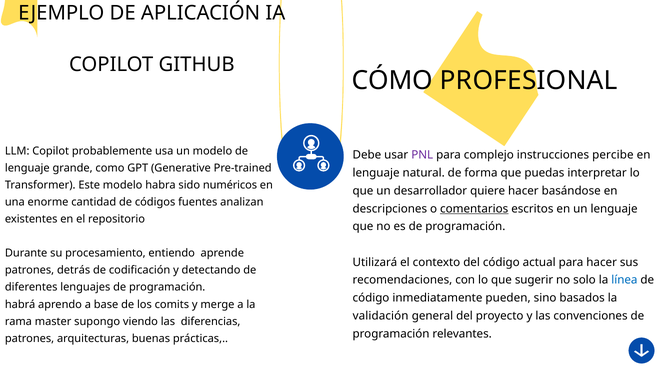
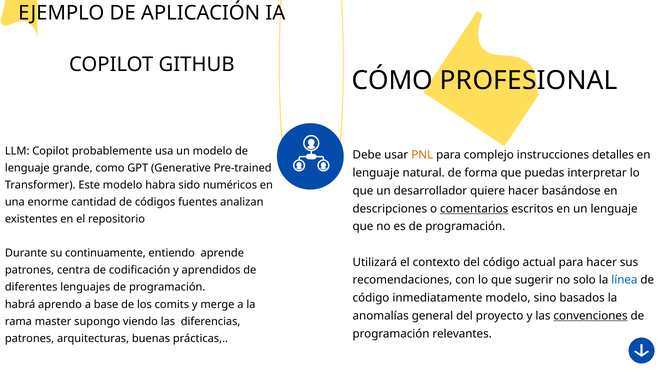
PNL colour: purple -> orange
percibe: percibe -> detalles
procesamiento: procesamiento -> continuamente
detrás: detrás -> centra
detectando: detectando -> aprendidos
inmediatamente pueden: pueden -> modelo
validación: validación -> anomalías
convenciones underline: none -> present
